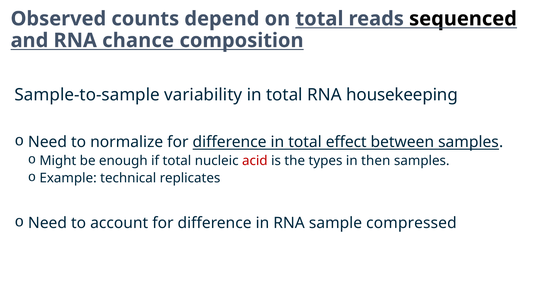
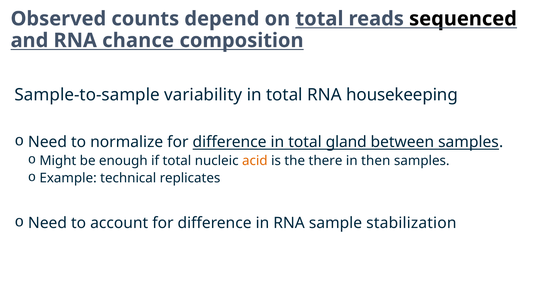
effect: effect -> gland
acid colour: red -> orange
types: types -> there
compressed: compressed -> stabilization
